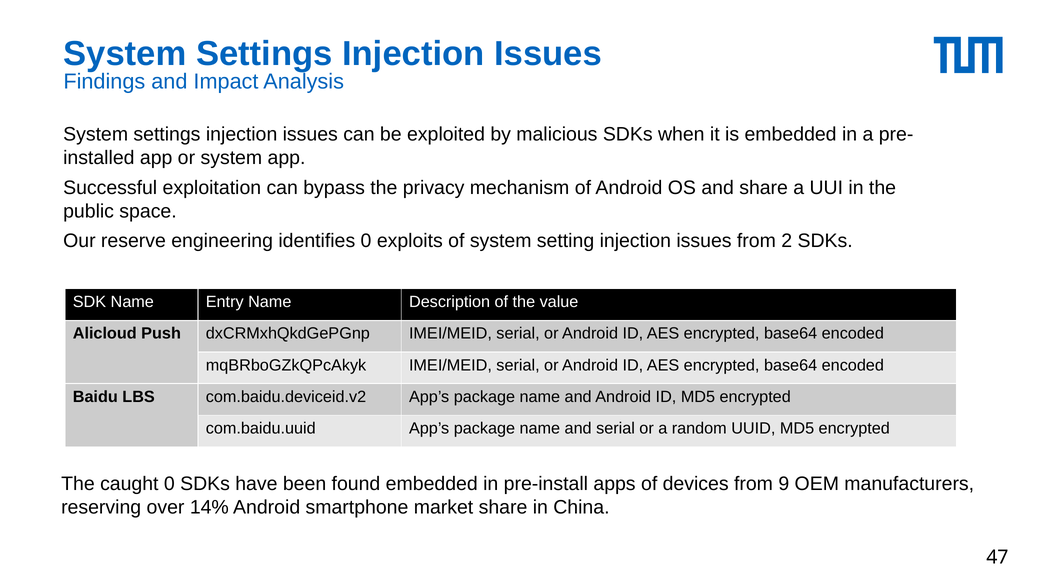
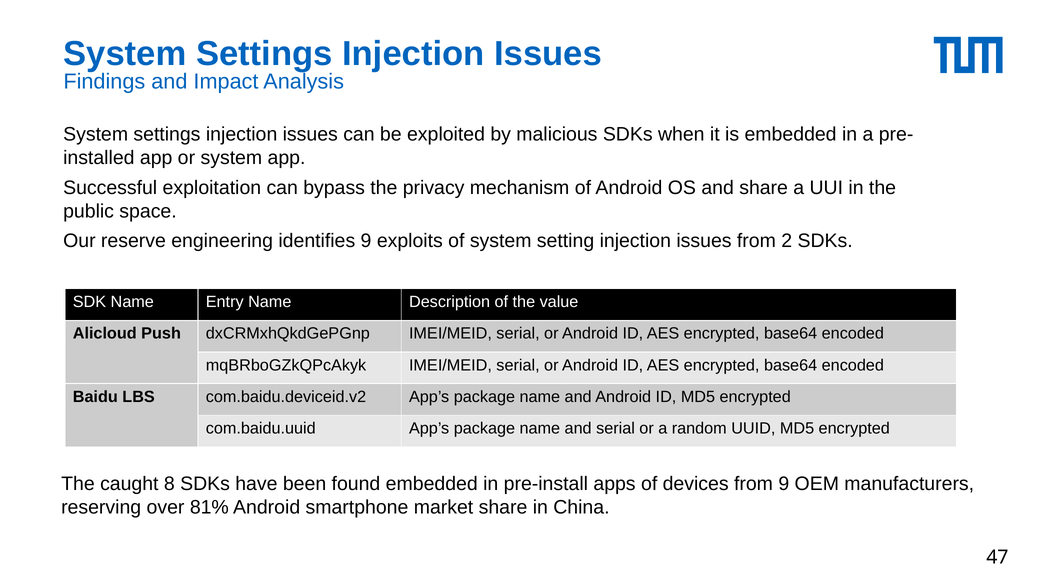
identifies 0: 0 -> 9
caught 0: 0 -> 8
14%: 14% -> 81%
